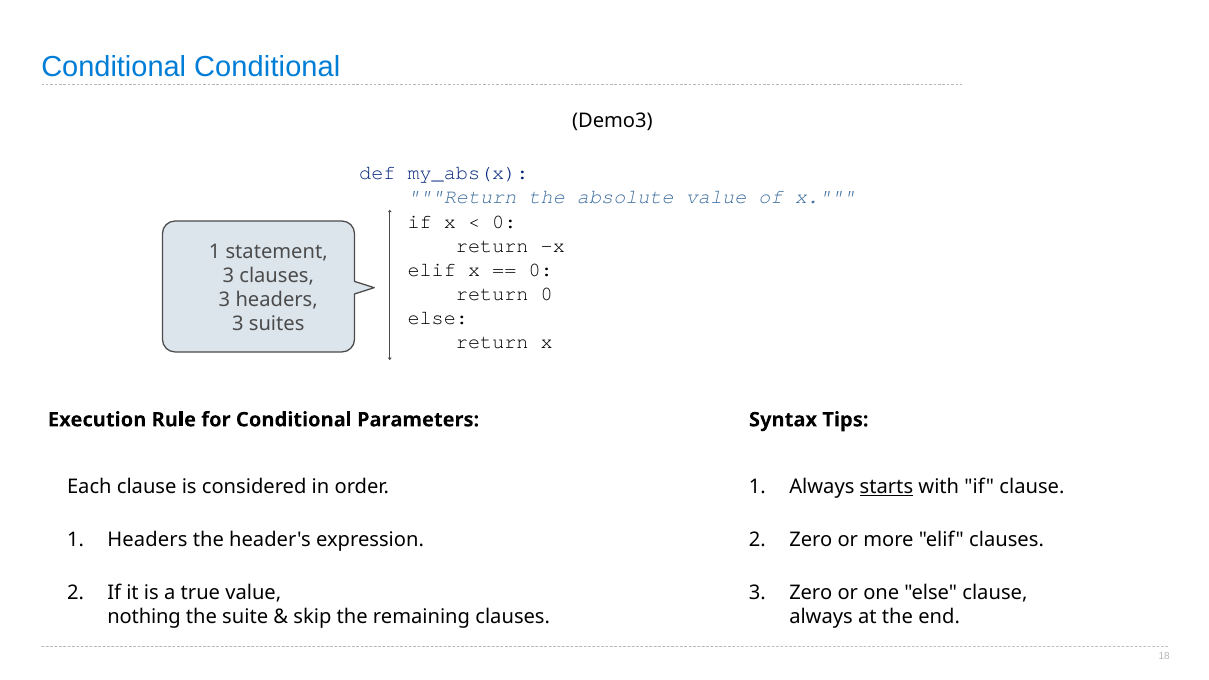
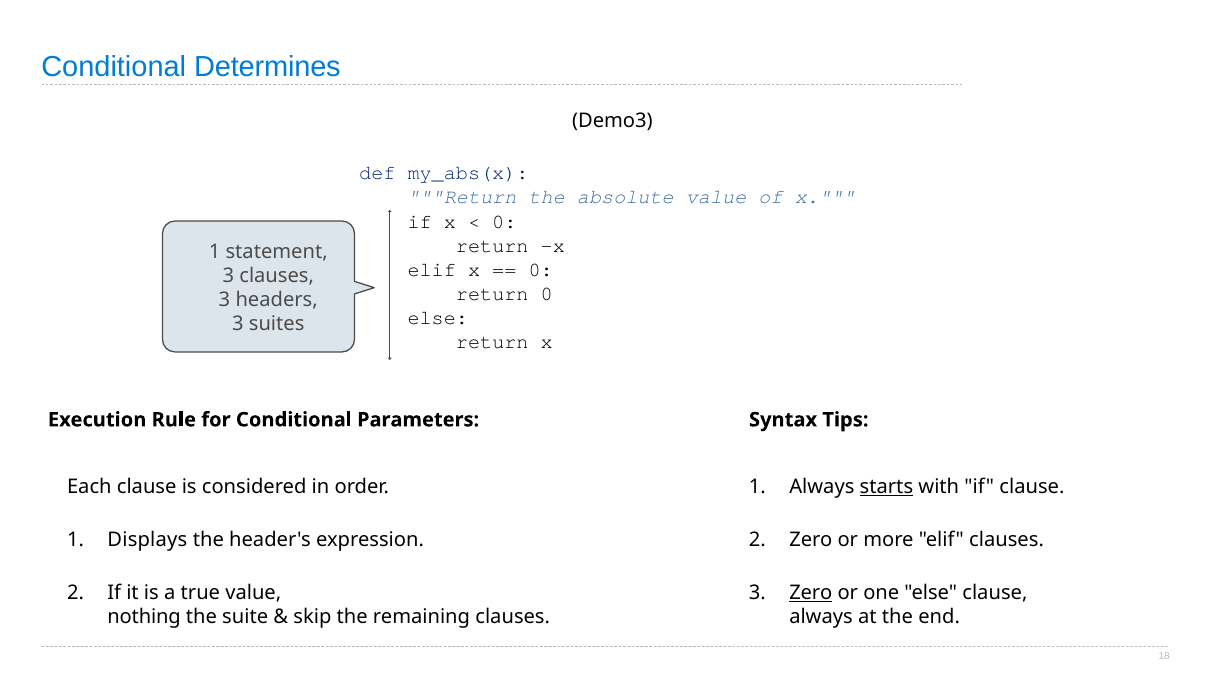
Conditional Conditional: Conditional -> Determines
1 Headers: Headers -> Displays
Zero at (811, 593) underline: none -> present
